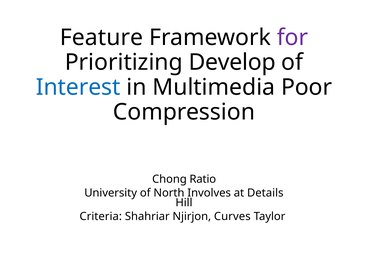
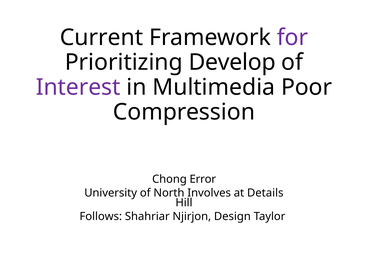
Feature: Feature -> Current
Interest colour: blue -> purple
Ratio: Ratio -> Error
Criteria: Criteria -> Follows
Curves: Curves -> Design
